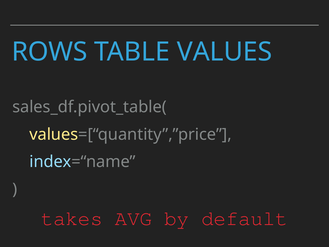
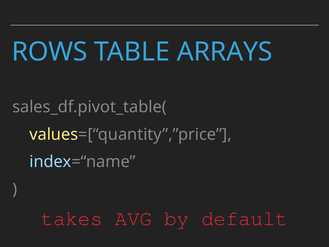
VALUES: VALUES -> ARRAYS
